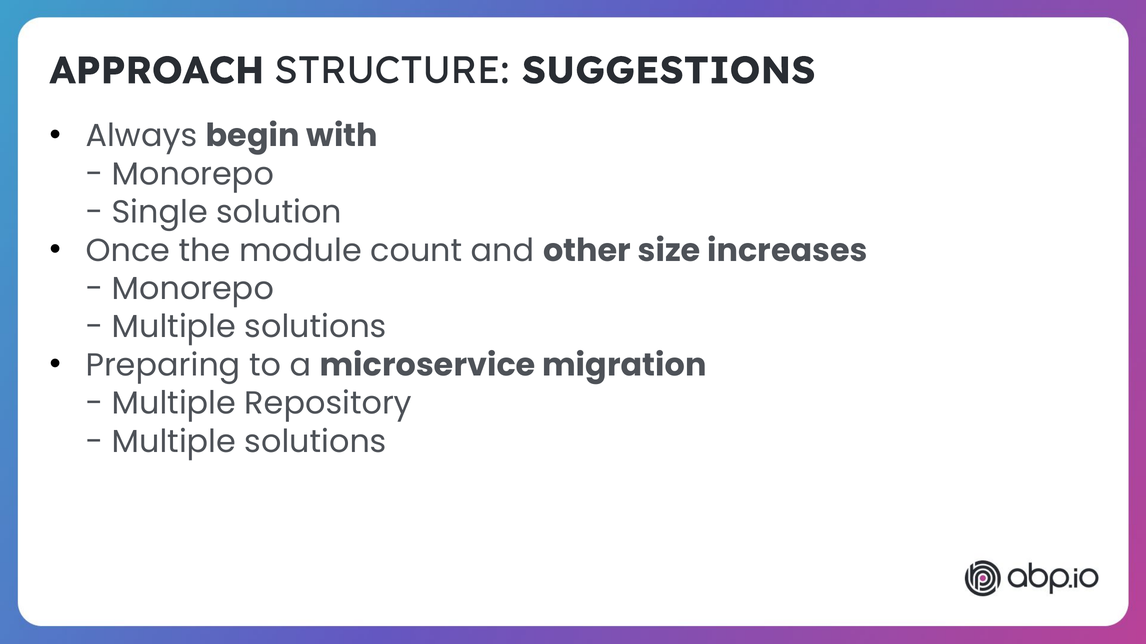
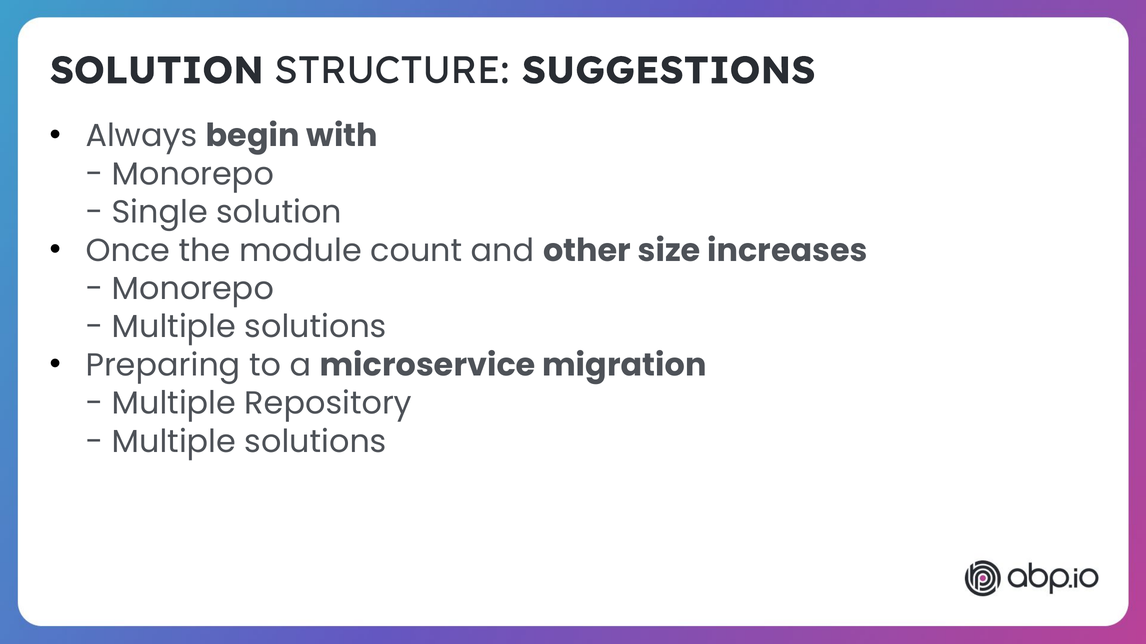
APPROACH at (157, 71): APPROACH -> SOLUTION
